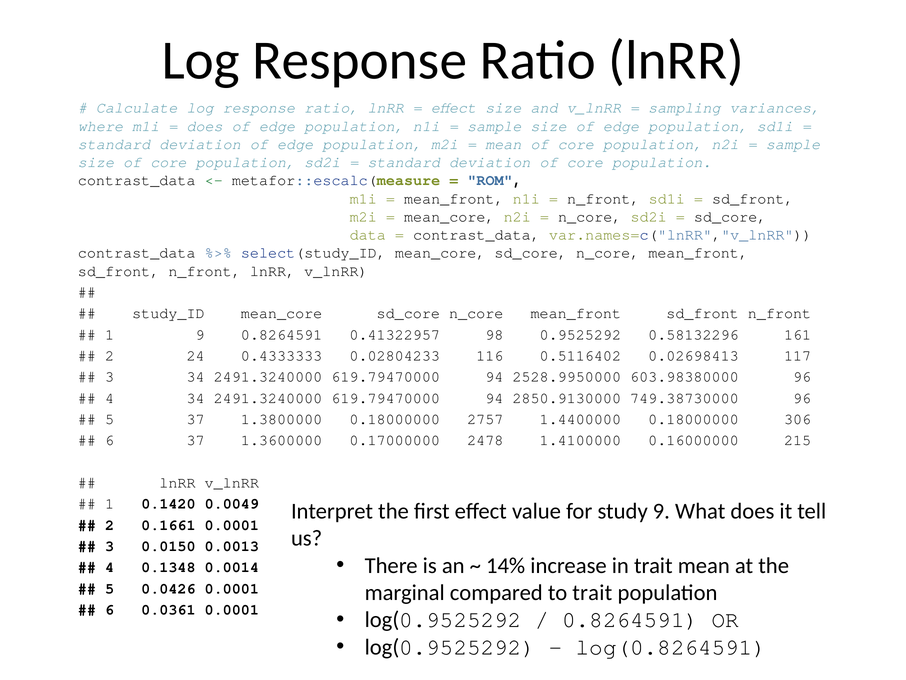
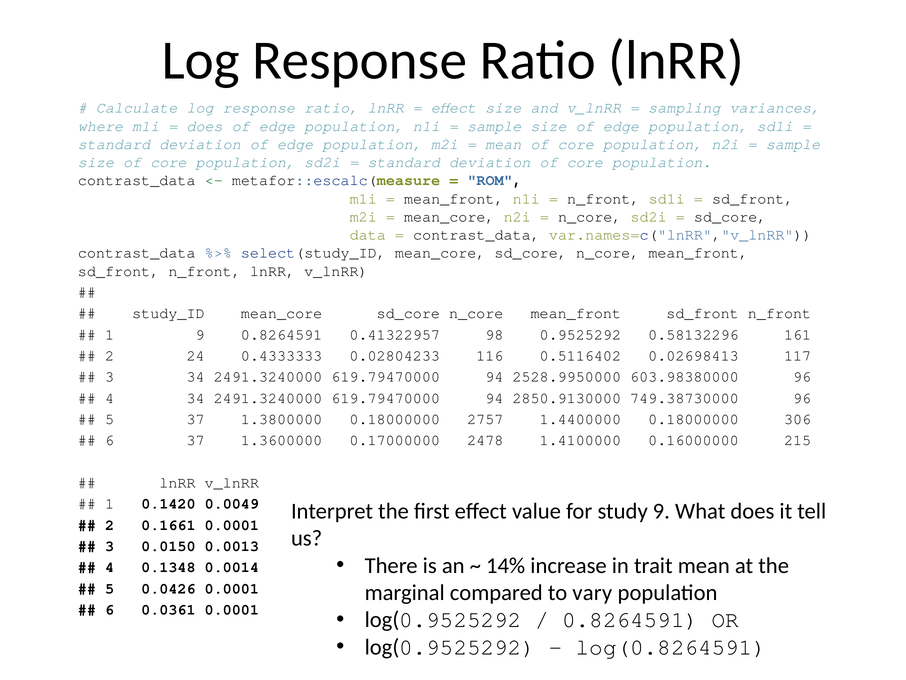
to trait: trait -> vary
